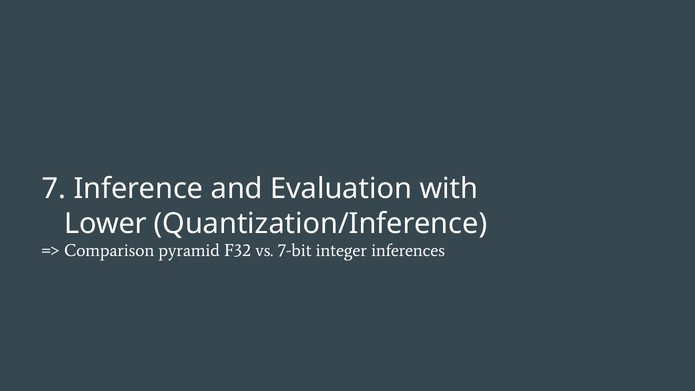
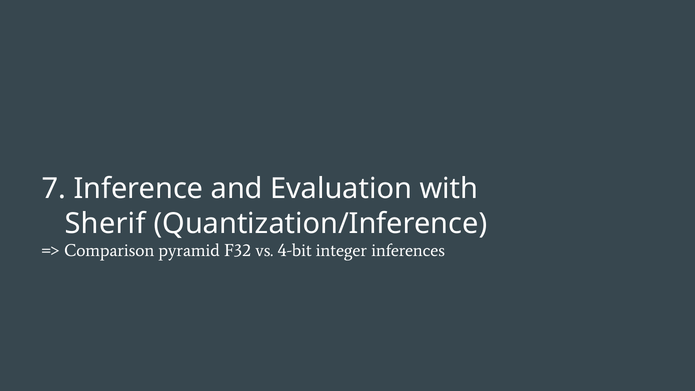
Lower: Lower -> Sherif
7-bit: 7-bit -> 4-bit
